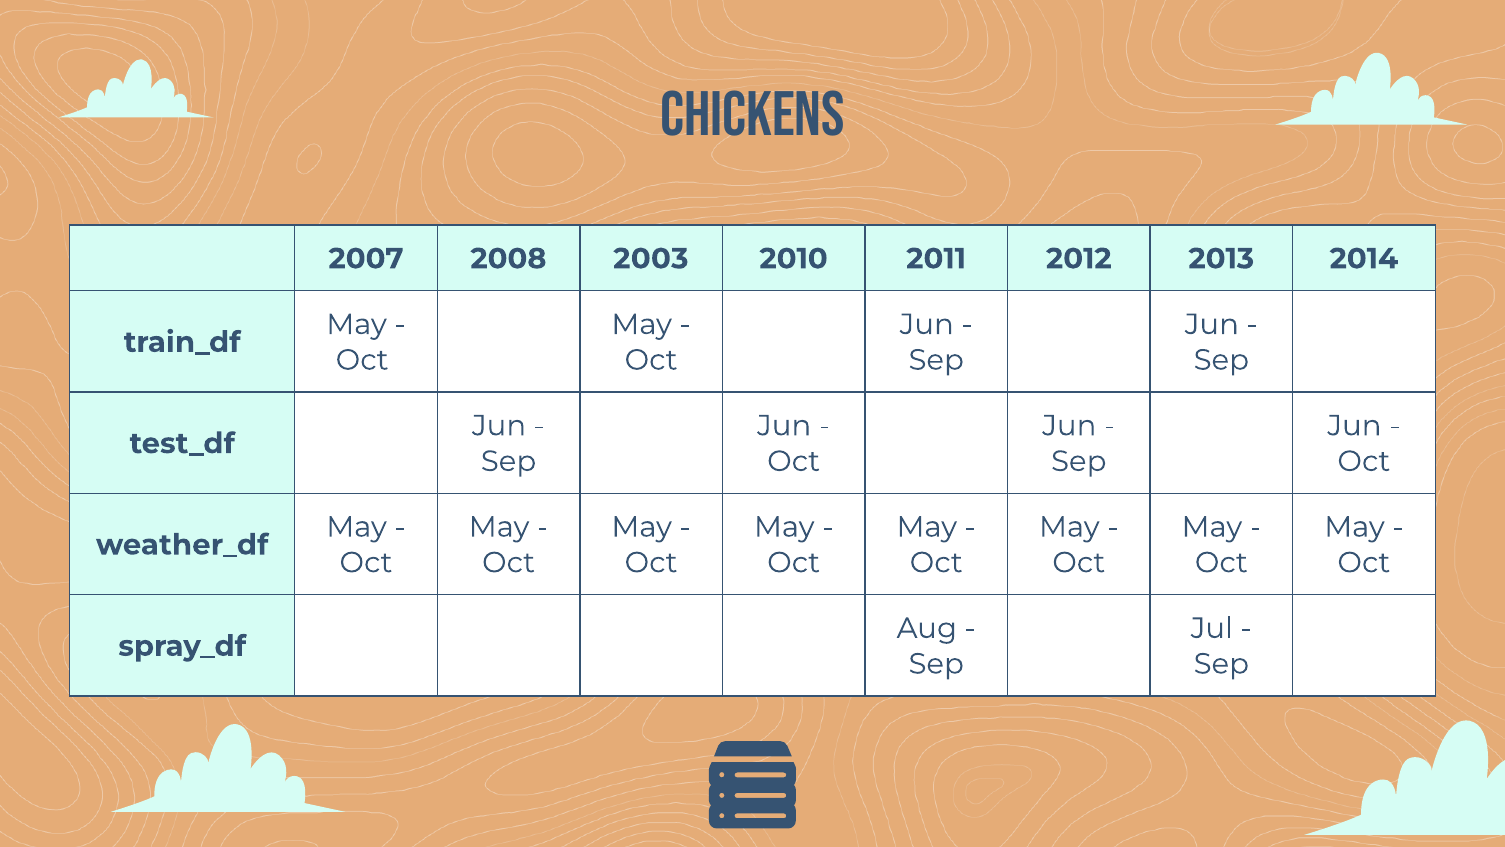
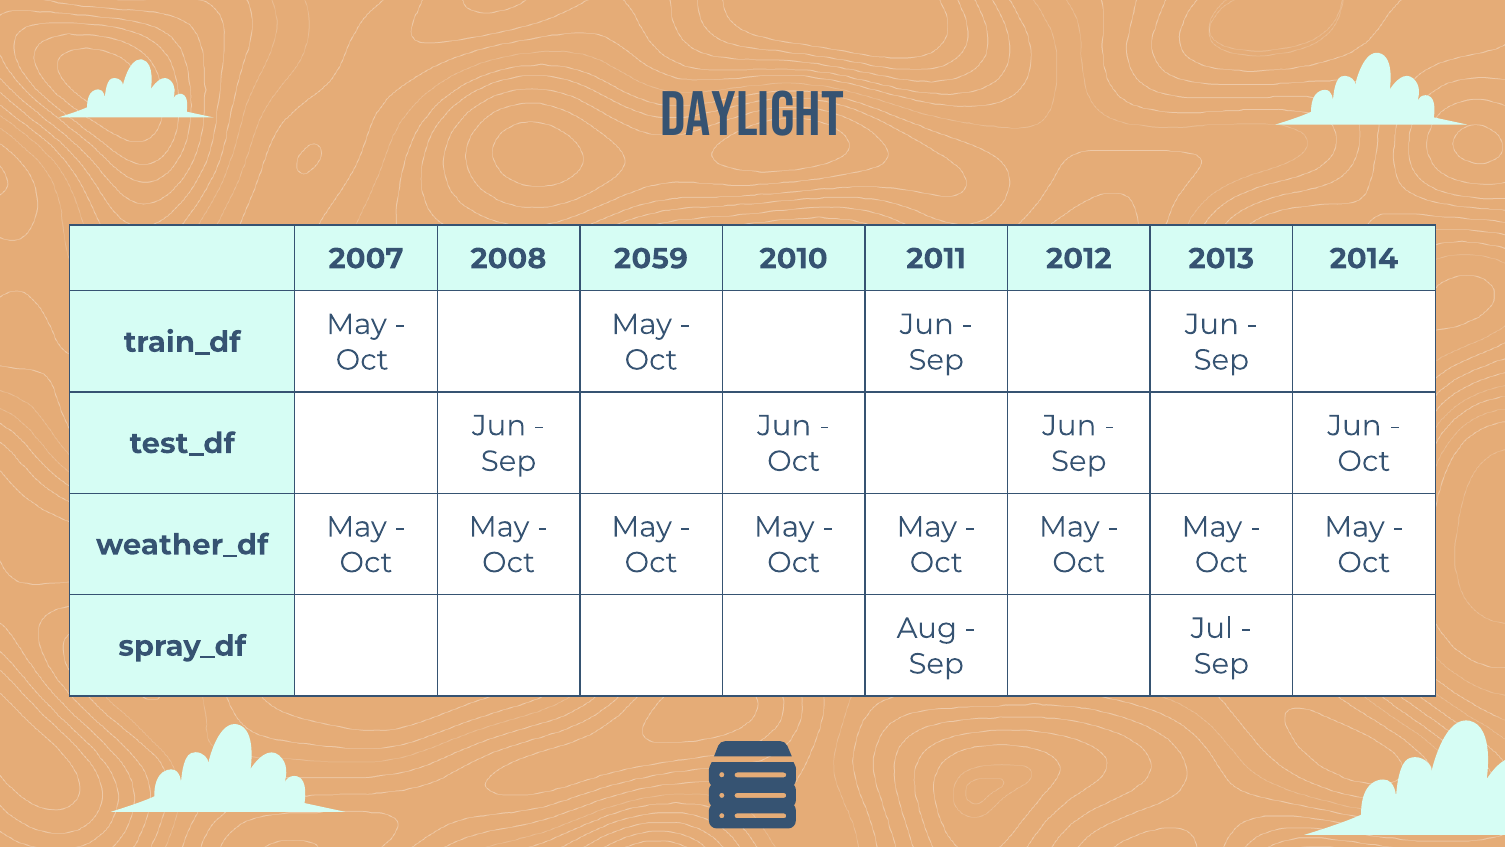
Chickens: Chickens -> Daylight
2003: 2003 -> 2059
